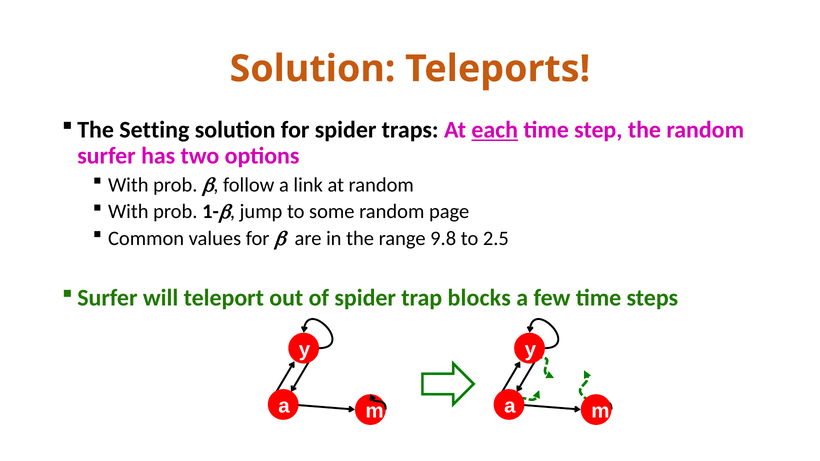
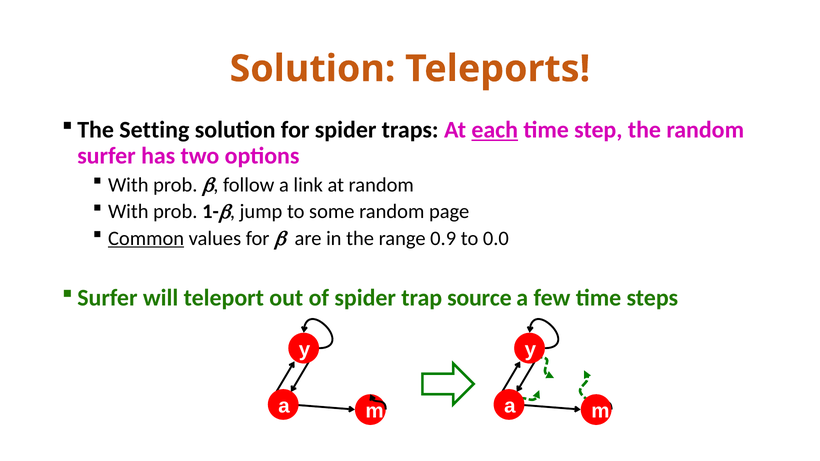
Common underline: none -> present
9.8: 9.8 -> 0.9
2.5: 2.5 -> 0.0
blocks: blocks -> source
